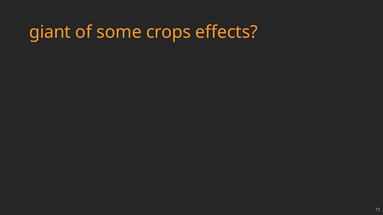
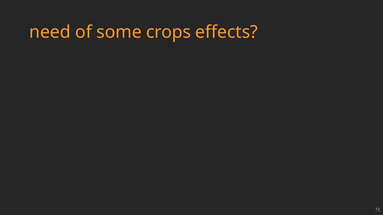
giant: giant -> need
